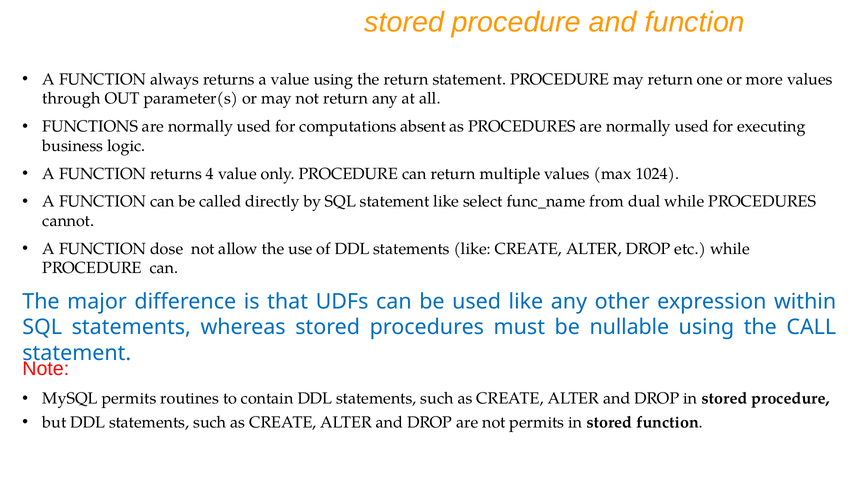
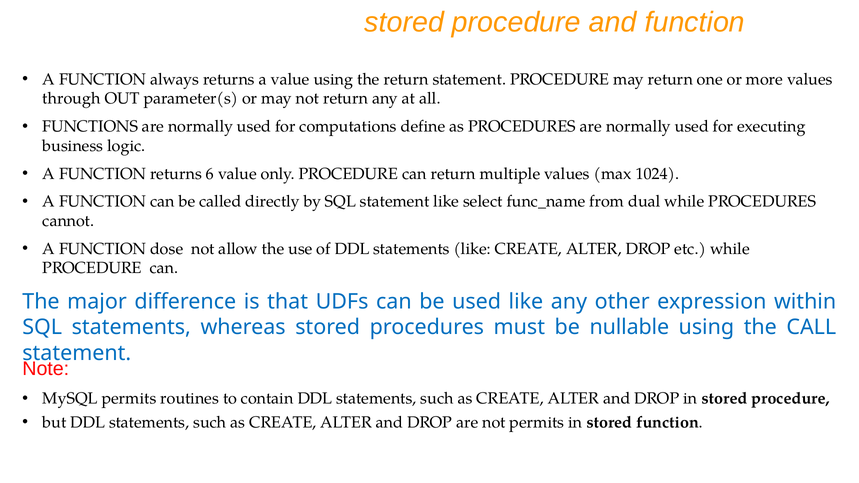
absent: absent -> define
4: 4 -> 6
